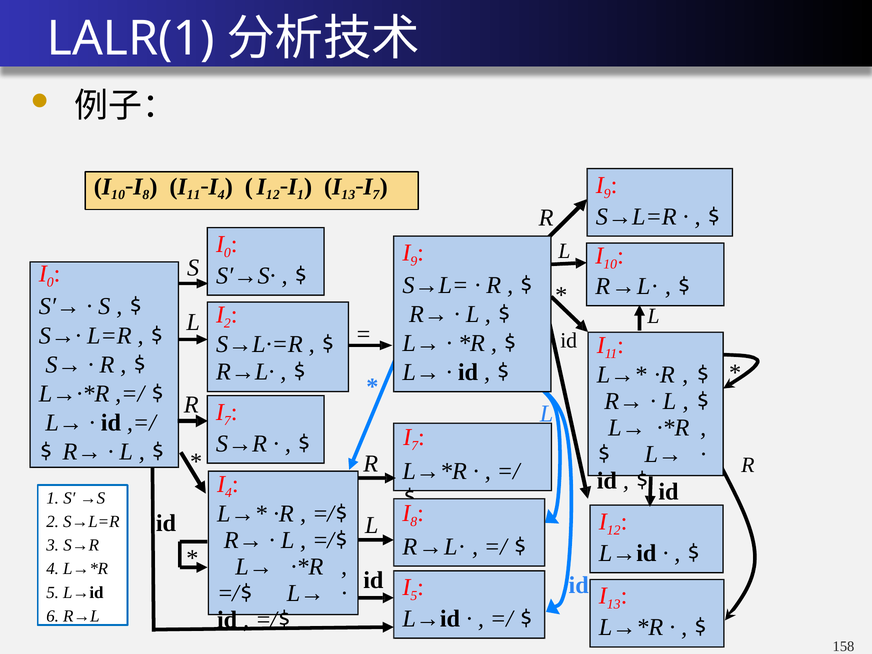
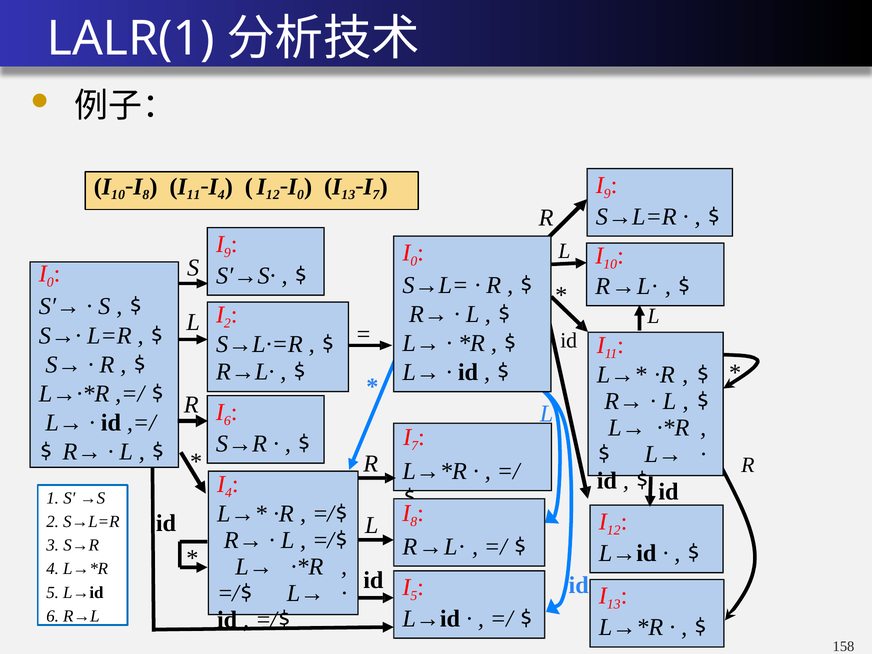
1 at (300, 195): 1 -> 0
0 at (227, 253): 0 -> 9
9 at (414, 261): 9 -> 0
7 at (227, 421): 7 -> 6
